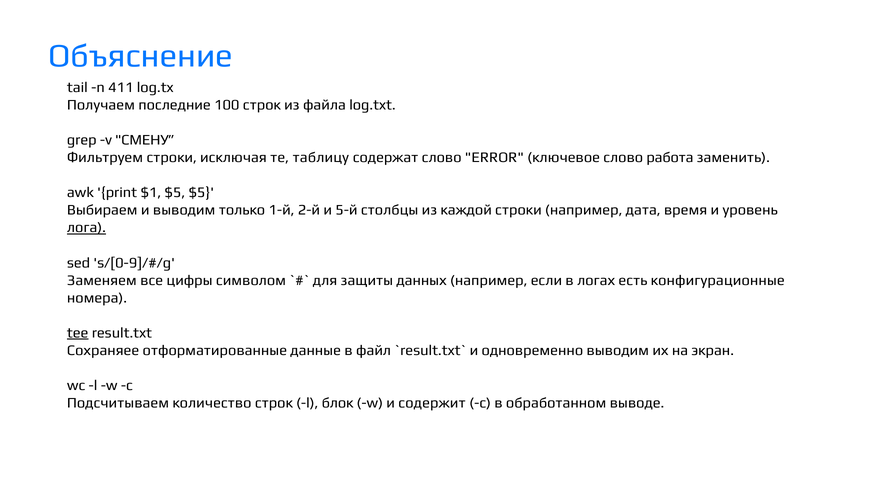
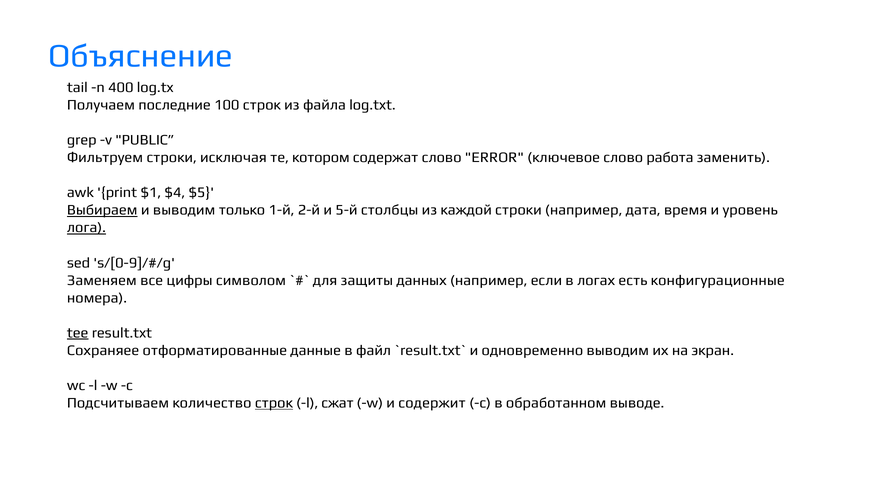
411: 411 -> 400
СМЕНУ: СМЕНУ -> PUBLIC
таблицу: таблицу -> котором
$1 $5: $5 -> $4
Выбираем underline: none -> present
строк at (274, 403) underline: none -> present
блок: блок -> сжат
